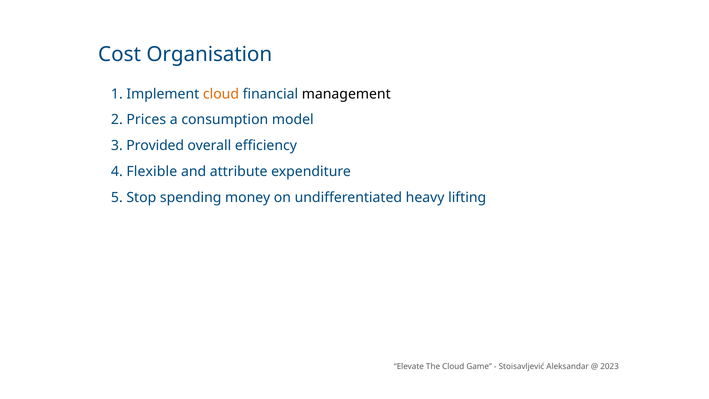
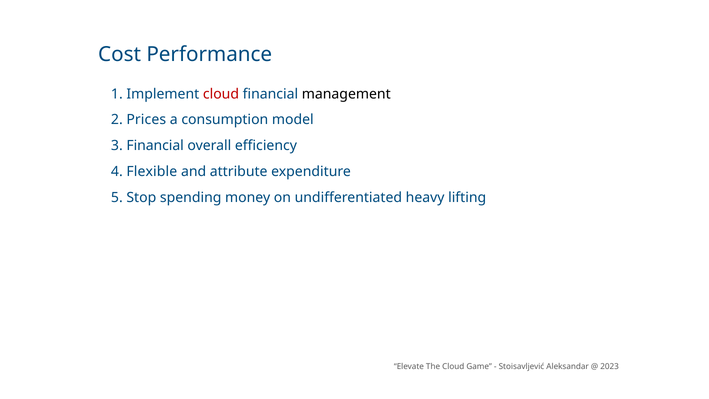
Organisation: Organisation -> Performance
cloud at (221, 94) colour: orange -> red
3 Provided: Provided -> Financial
